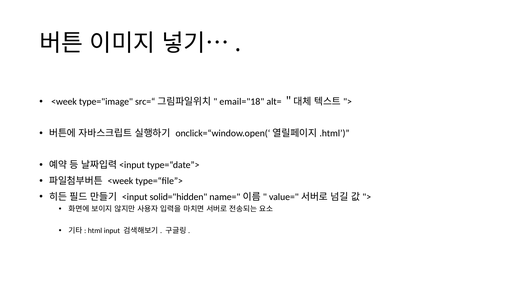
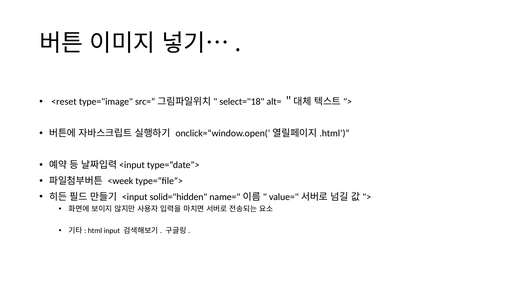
<week at (64, 102): <week -> <reset
email="18: email="18 -> select="18
